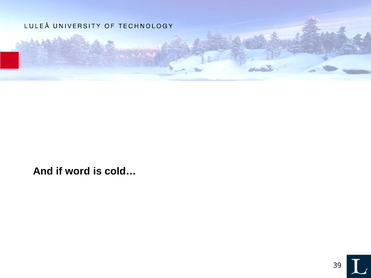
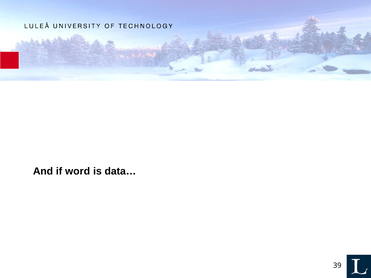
cold…: cold… -> data…
